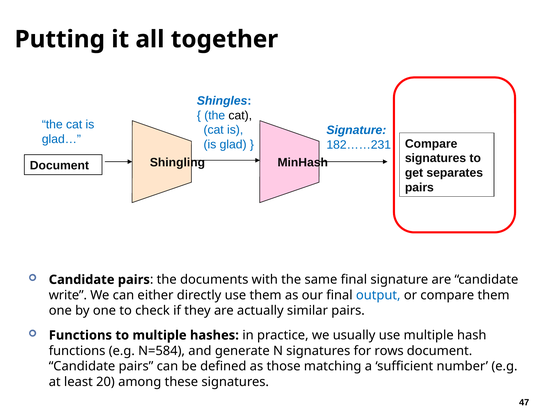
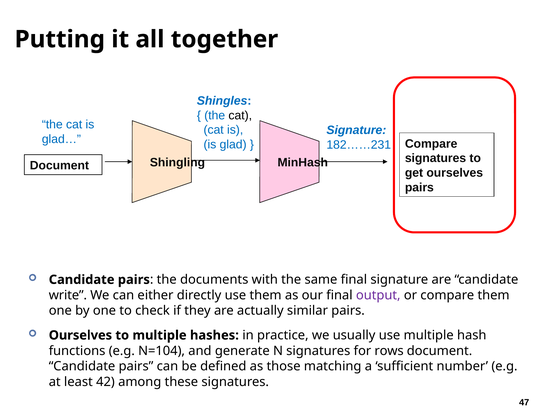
get separates: separates -> ourselves
output colour: blue -> purple
Functions at (80, 335): Functions -> Ourselves
N=584: N=584 -> N=104
20: 20 -> 42
